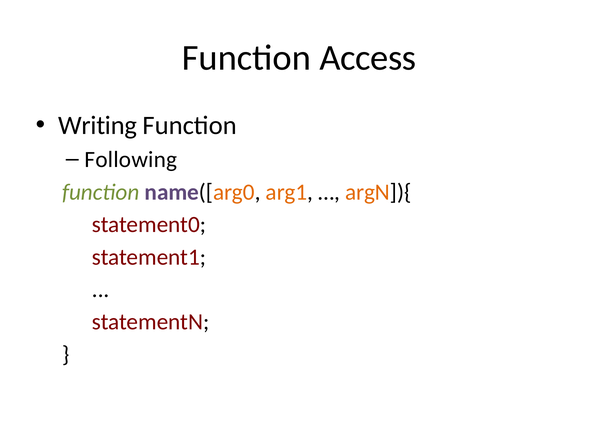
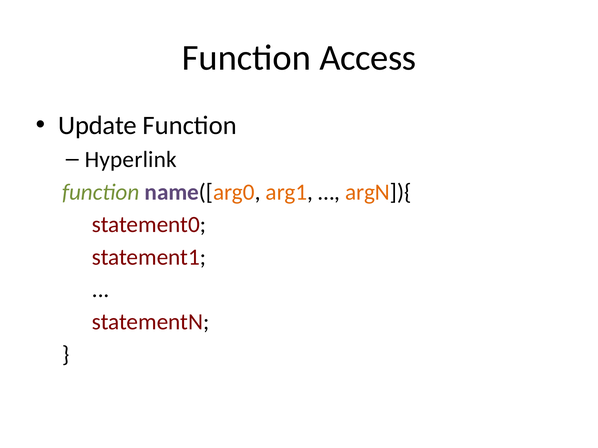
Writing: Writing -> Update
Following: Following -> Hyperlink
